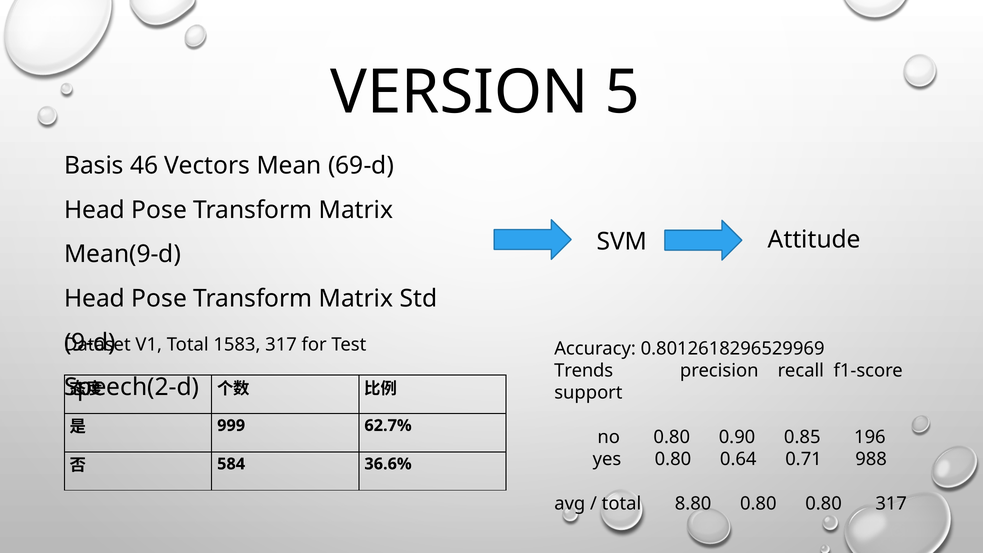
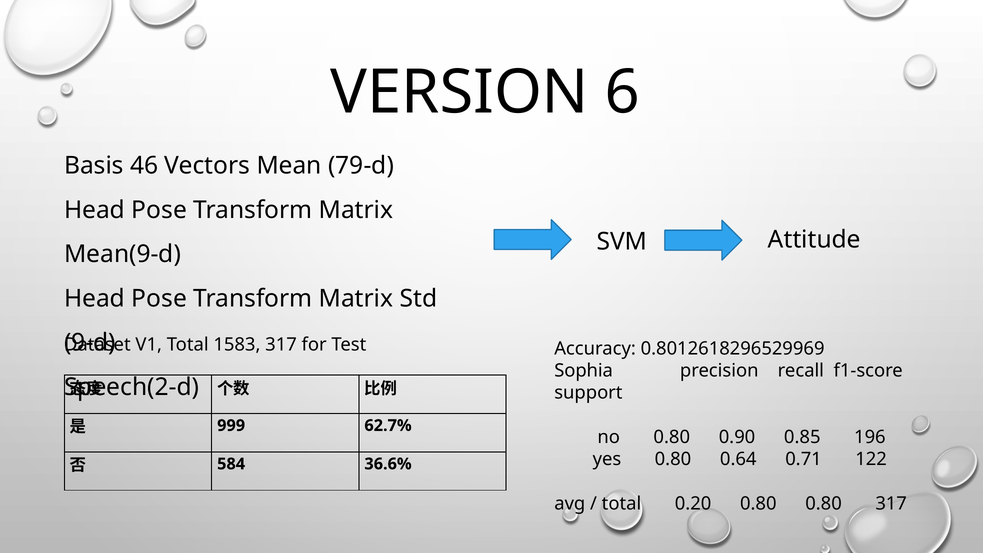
5: 5 -> 6
69-d: 69-d -> 79-d
Trends: Trends -> Sophia
988: 988 -> 122
8.80: 8.80 -> 0.20
